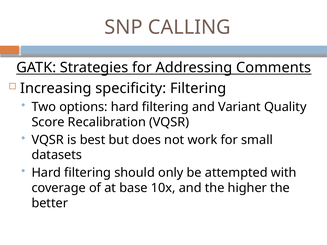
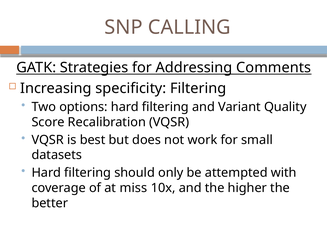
base: base -> miss
